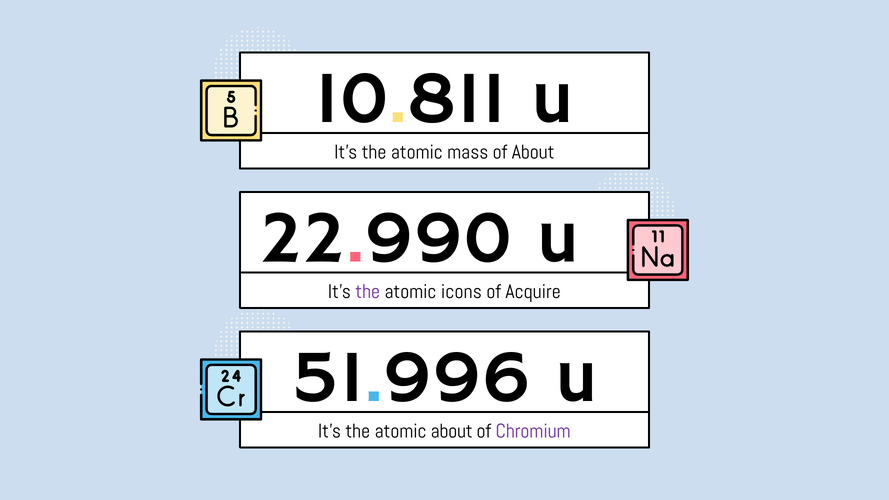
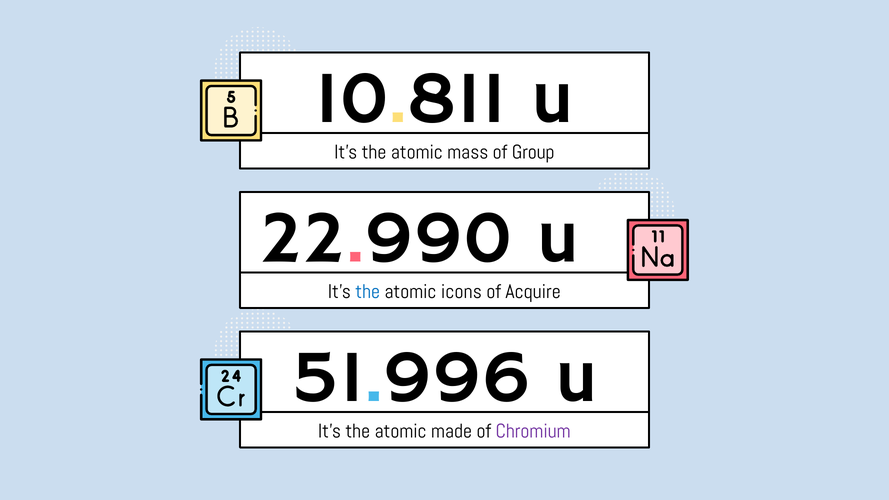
of About: About -> Group
the at (368, 292) colour: purple -> blue
atomic about: about -> made
